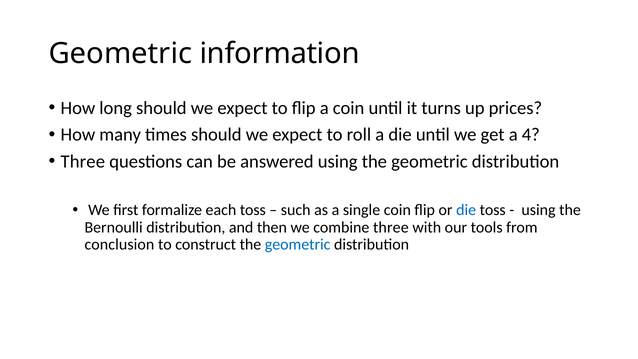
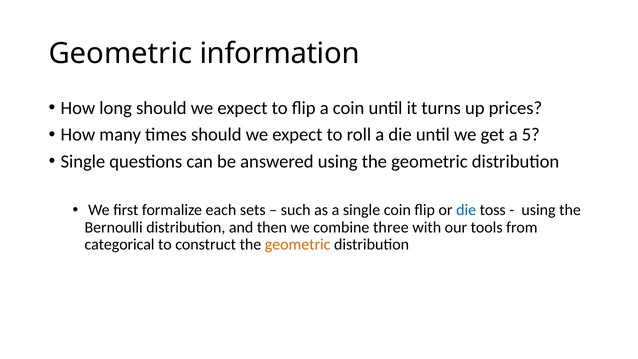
4: 4 -> 5
Three at (83, 161): Three -> Single
each toss: toss -> sets
conclusion: conclusion -> categorical
geometric at (298, 245) colour: blue -> orange
